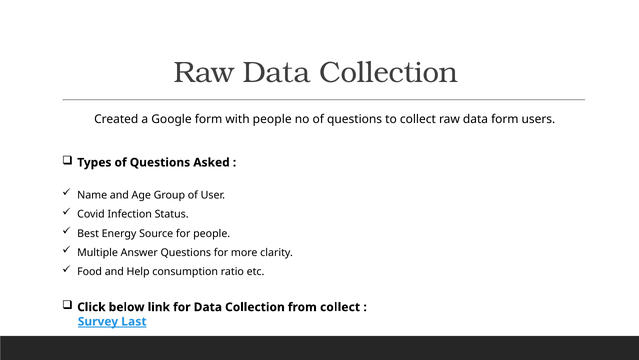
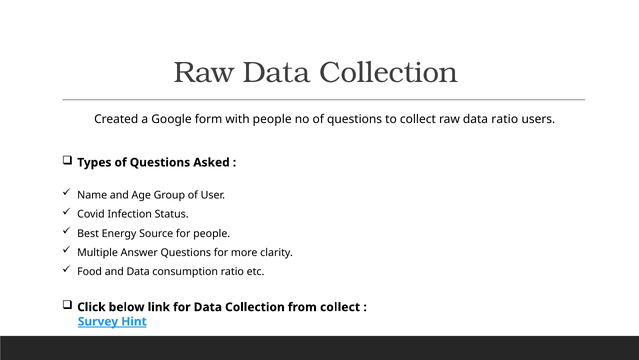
data form: form -> ratio
and Help: Help -> Data
Last: Last -> Hint
